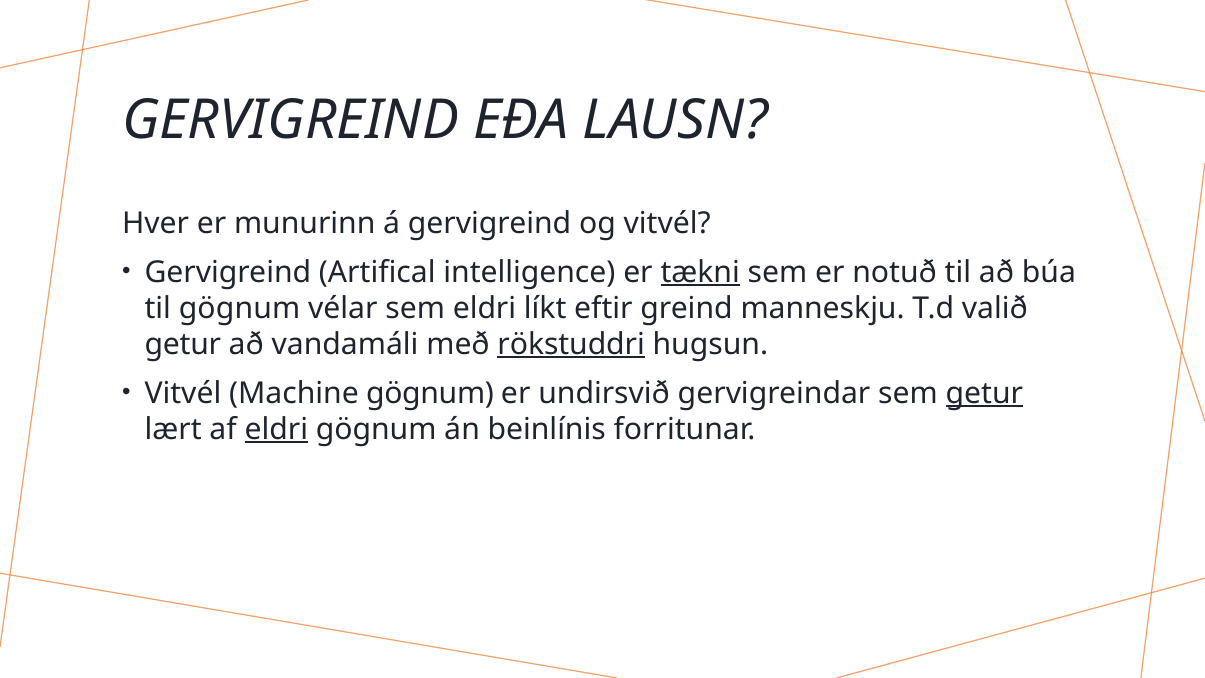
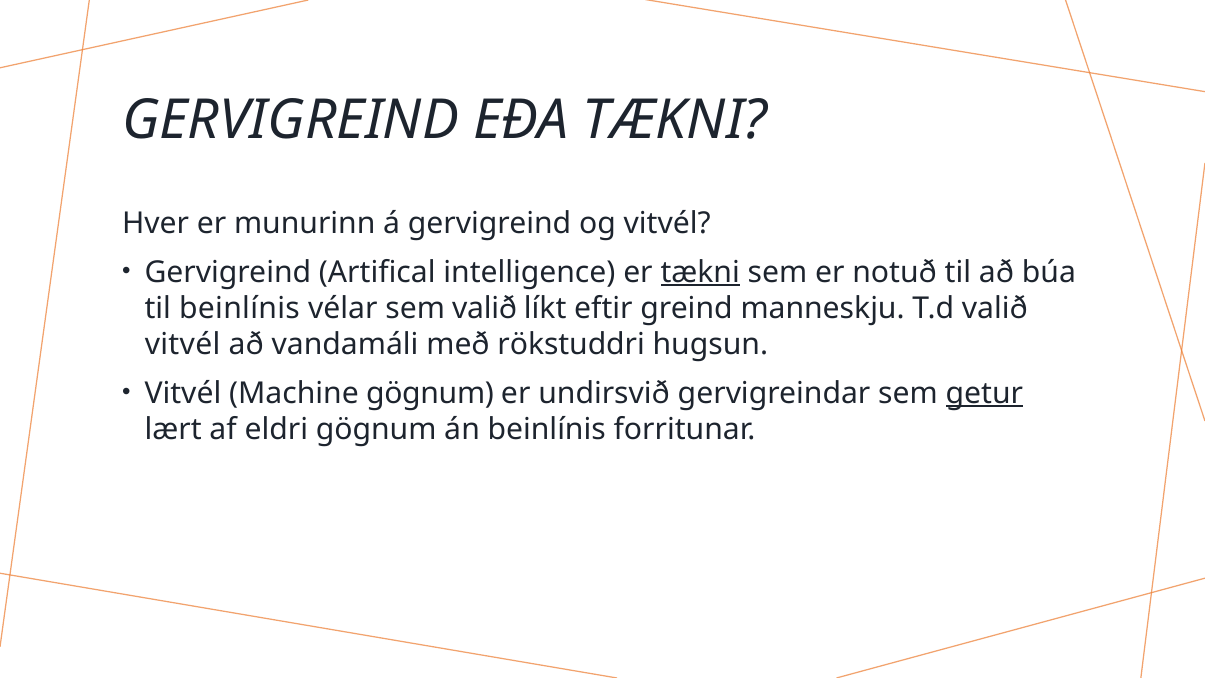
EÐA LAUSN: LAUSN -> TÆKNI
til gögnum: gögnum -> beinlínis
sem eldri: eldri -> valið
getur at (183, 344): getur -> vitvél
rökstuddri underline: present -> none
eldri at (276, 429) underline: present -> none
